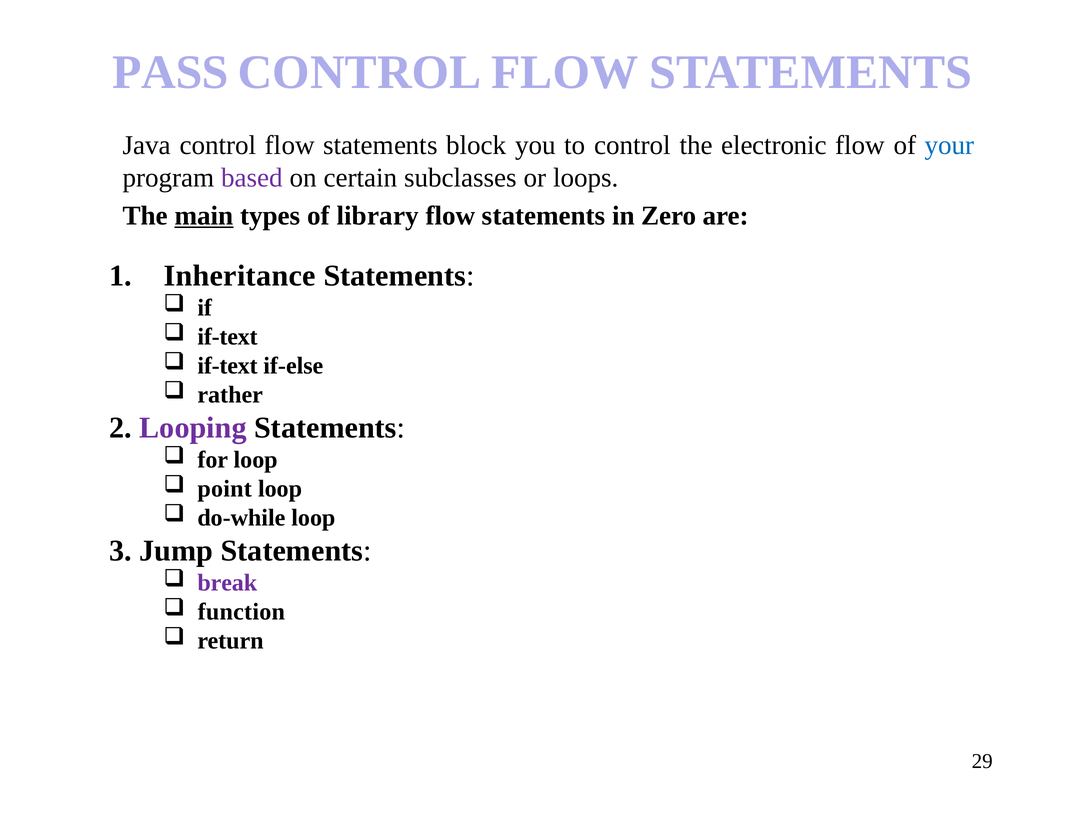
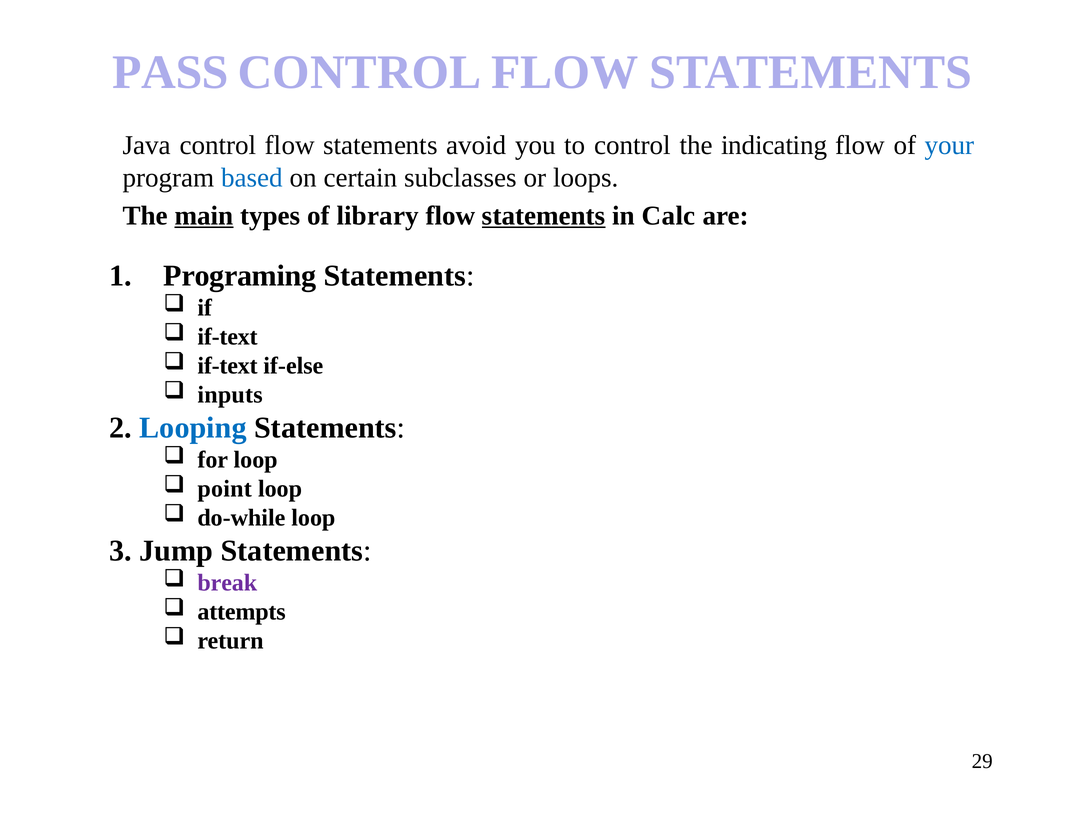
block: block -> avoid
electronic: electronic -> indicating
based colour: purple -> blue
statements at (544, 216) underline: none -> present
Zero: Zero -> Calc
Inheritance: Inheritance -> Programing
rather: rather -> inputs
Looping colour: purple -> blue
function: function -> attempts
